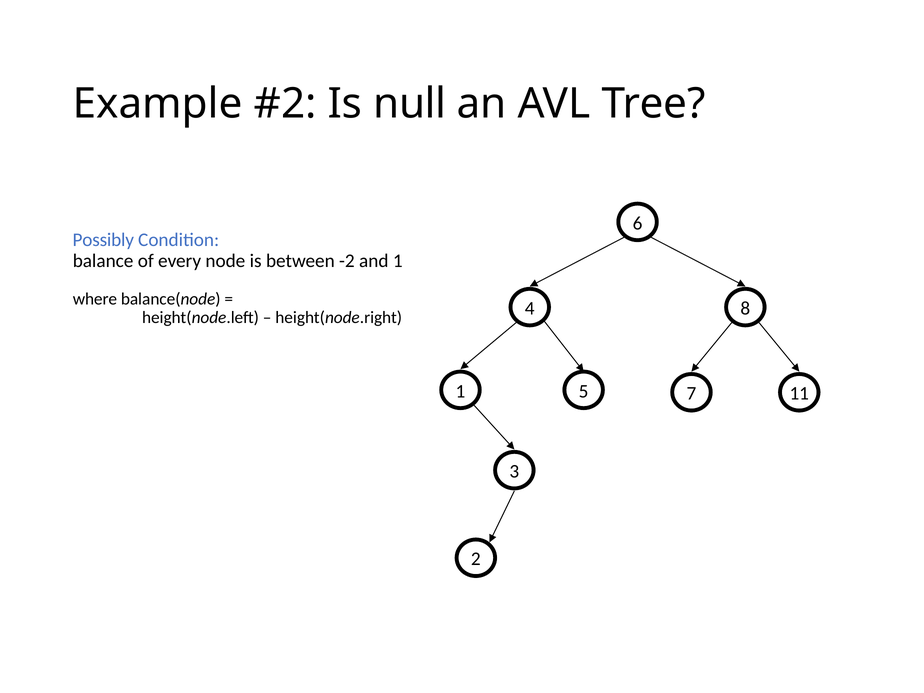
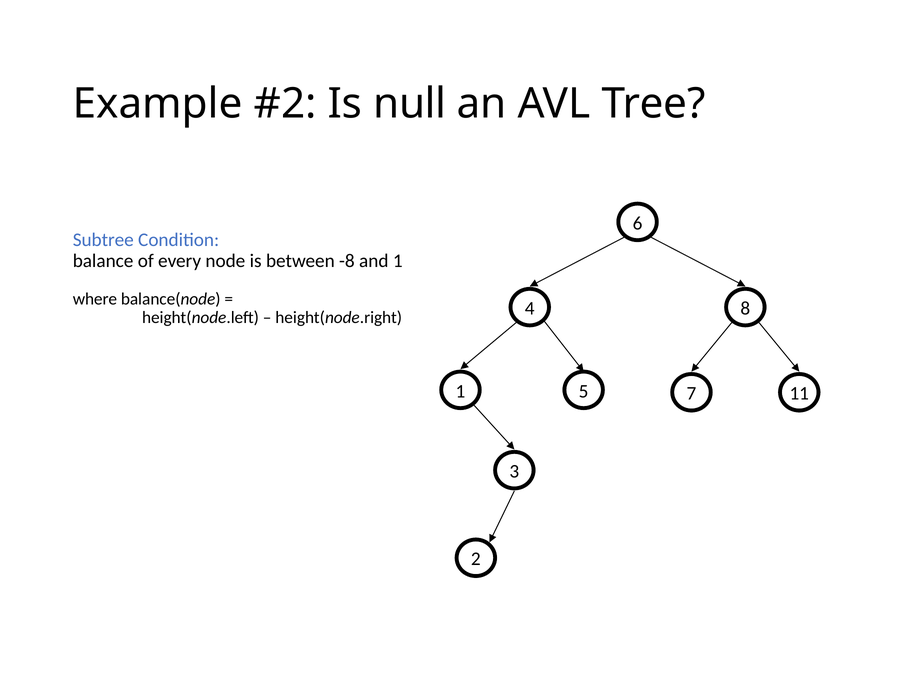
Possibly: Possibly -> Subtree
-2: -2 -> -8
